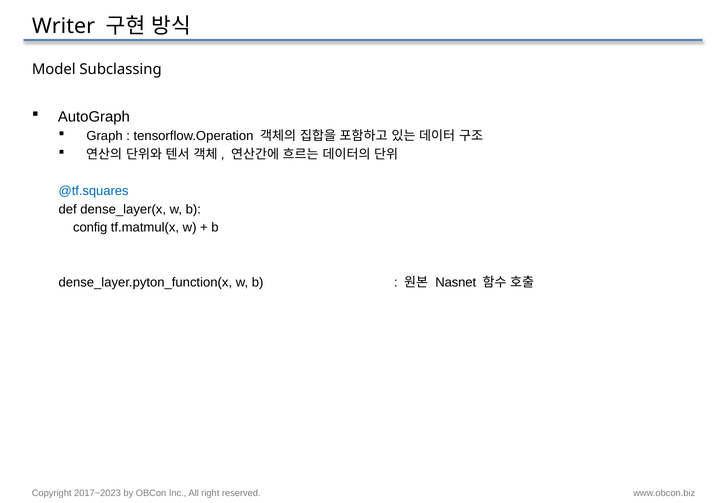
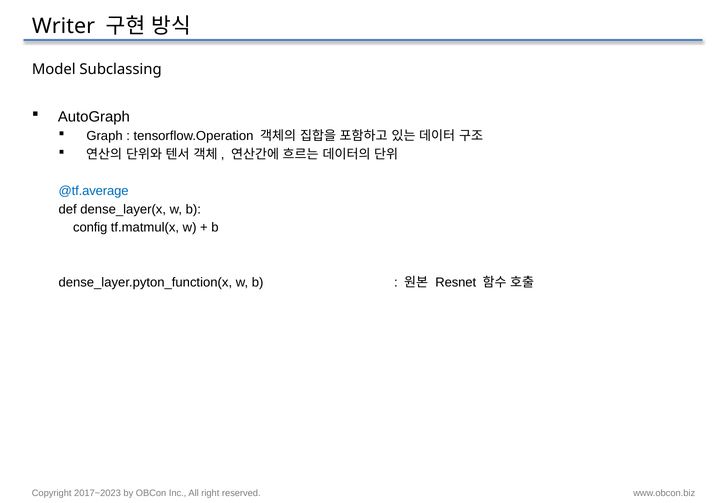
@tf.squares: @tf.squares -> @tf.average
Nasnet: Nasnet -> Resnet
